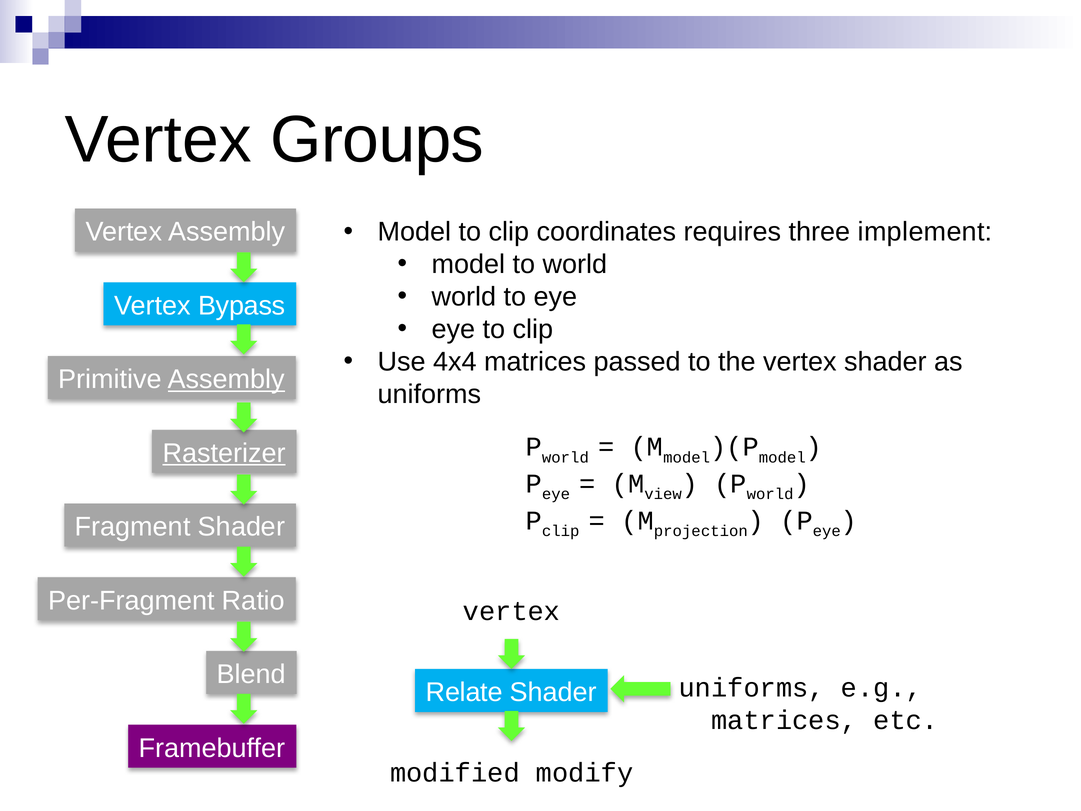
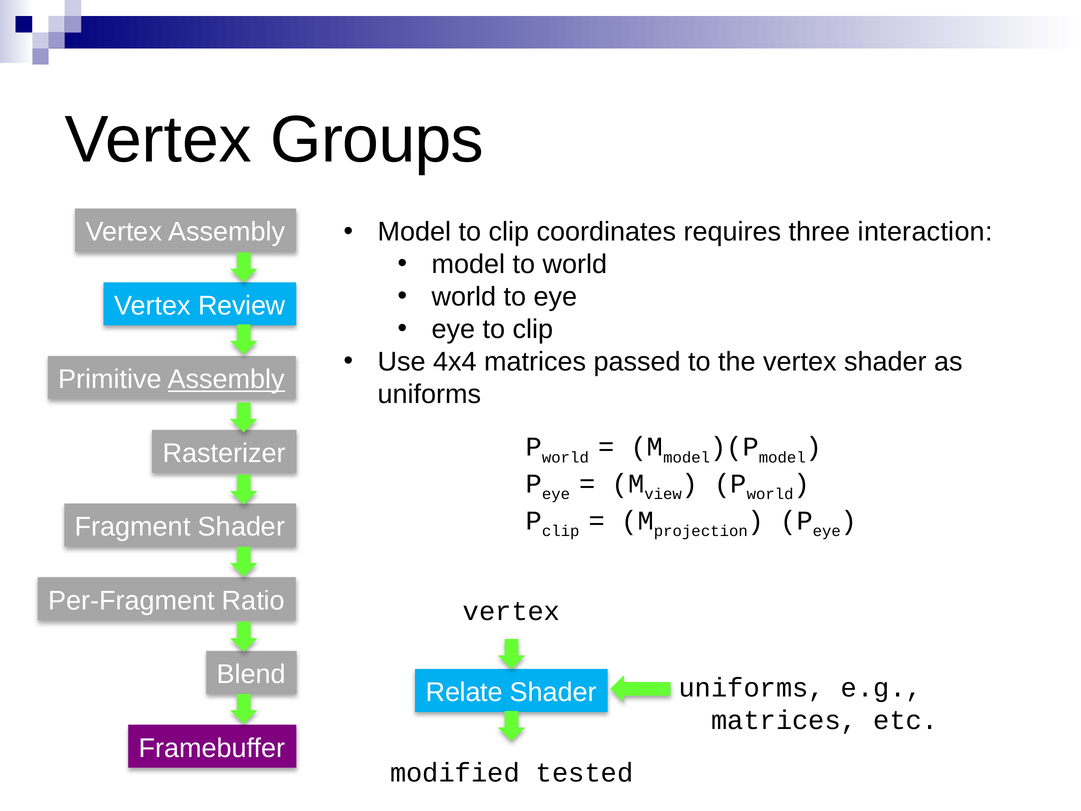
implement: implement -> interaction
Bypass: Bypass -> Review
Rasterizer underline: present -> none
modify: modify -> tested
